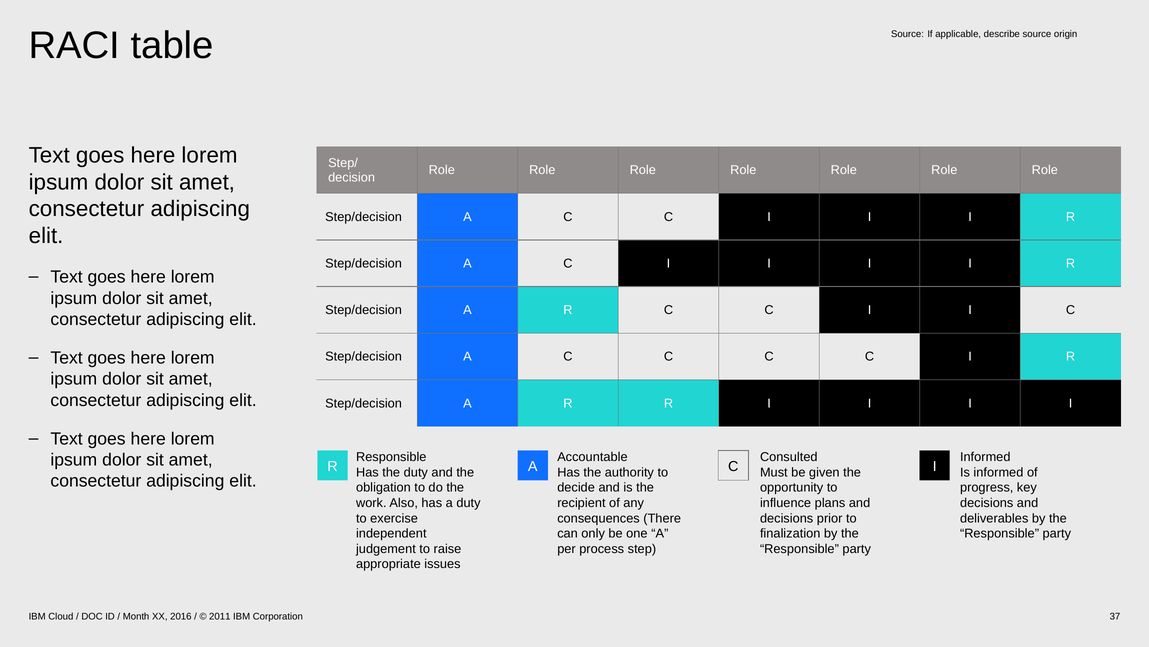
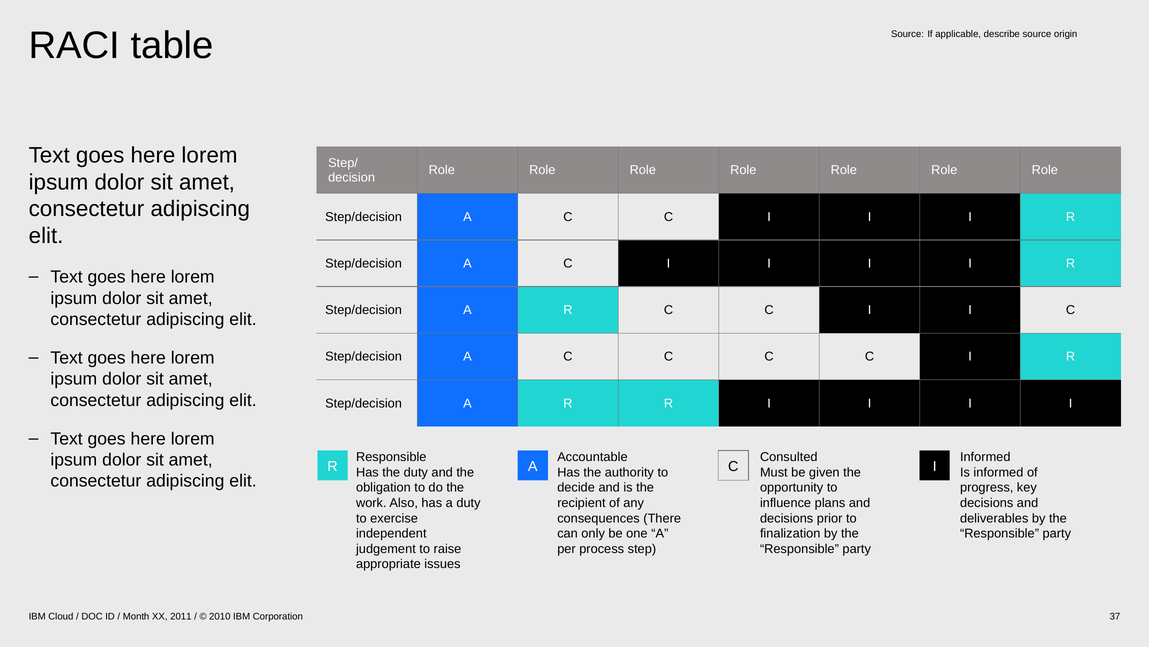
2016: 2016 -> 2011
2011: 2011 -> 2010
